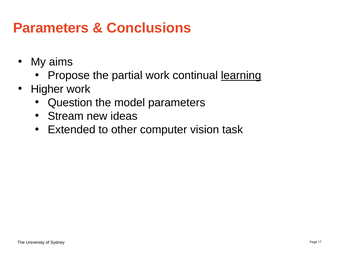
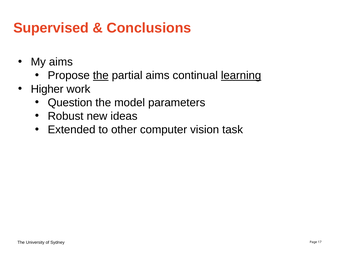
Parameters at (51, 28): Parameters -> Supervised
the at (101, 76) underline: none -> present
partial work: work -> aims
Stream: Stream -> Robust
